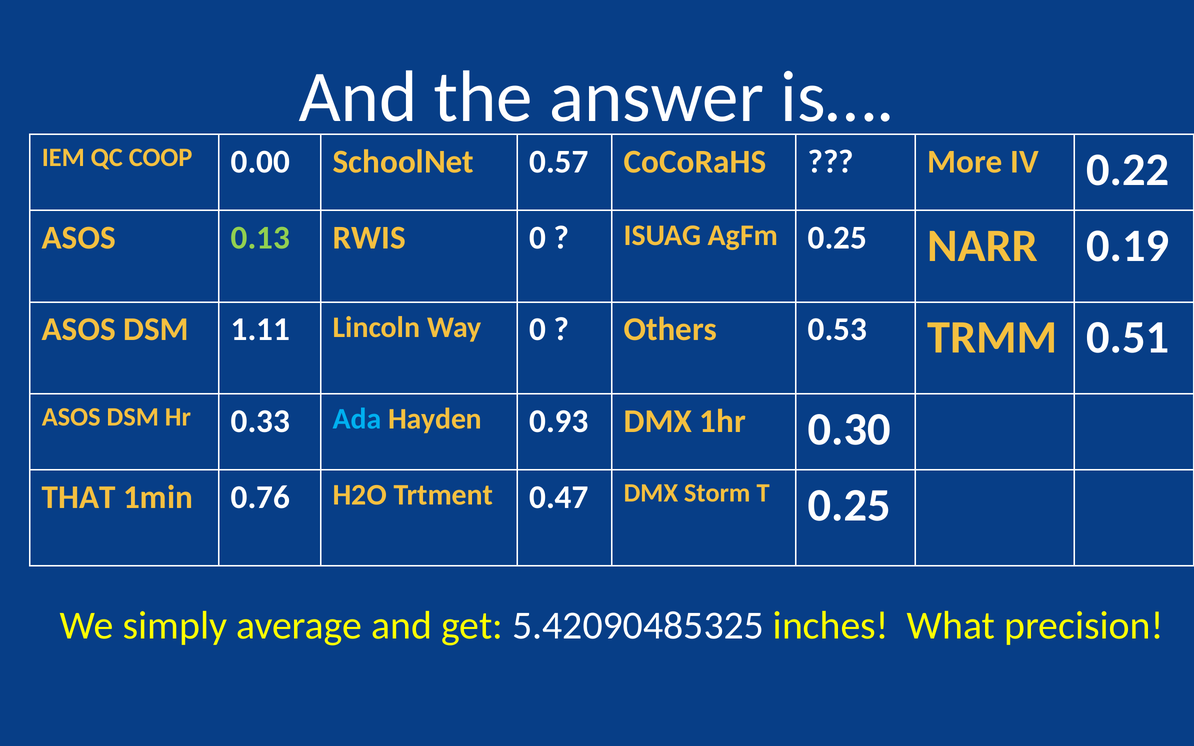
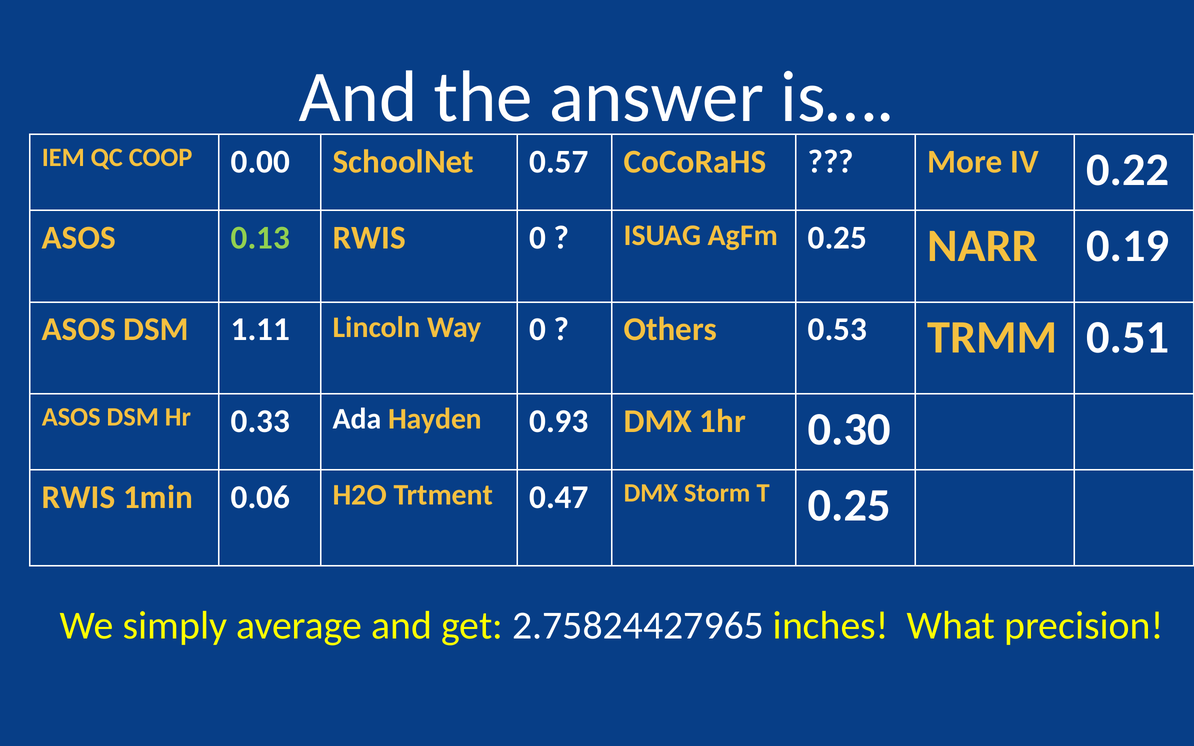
Ada colour: light blue -> white
THAT at (79, 497): THAT -> RWIS
0.76: 0.76 -> 0.06
5.42090485325: 5.42090485325 -> 2.75824427965
